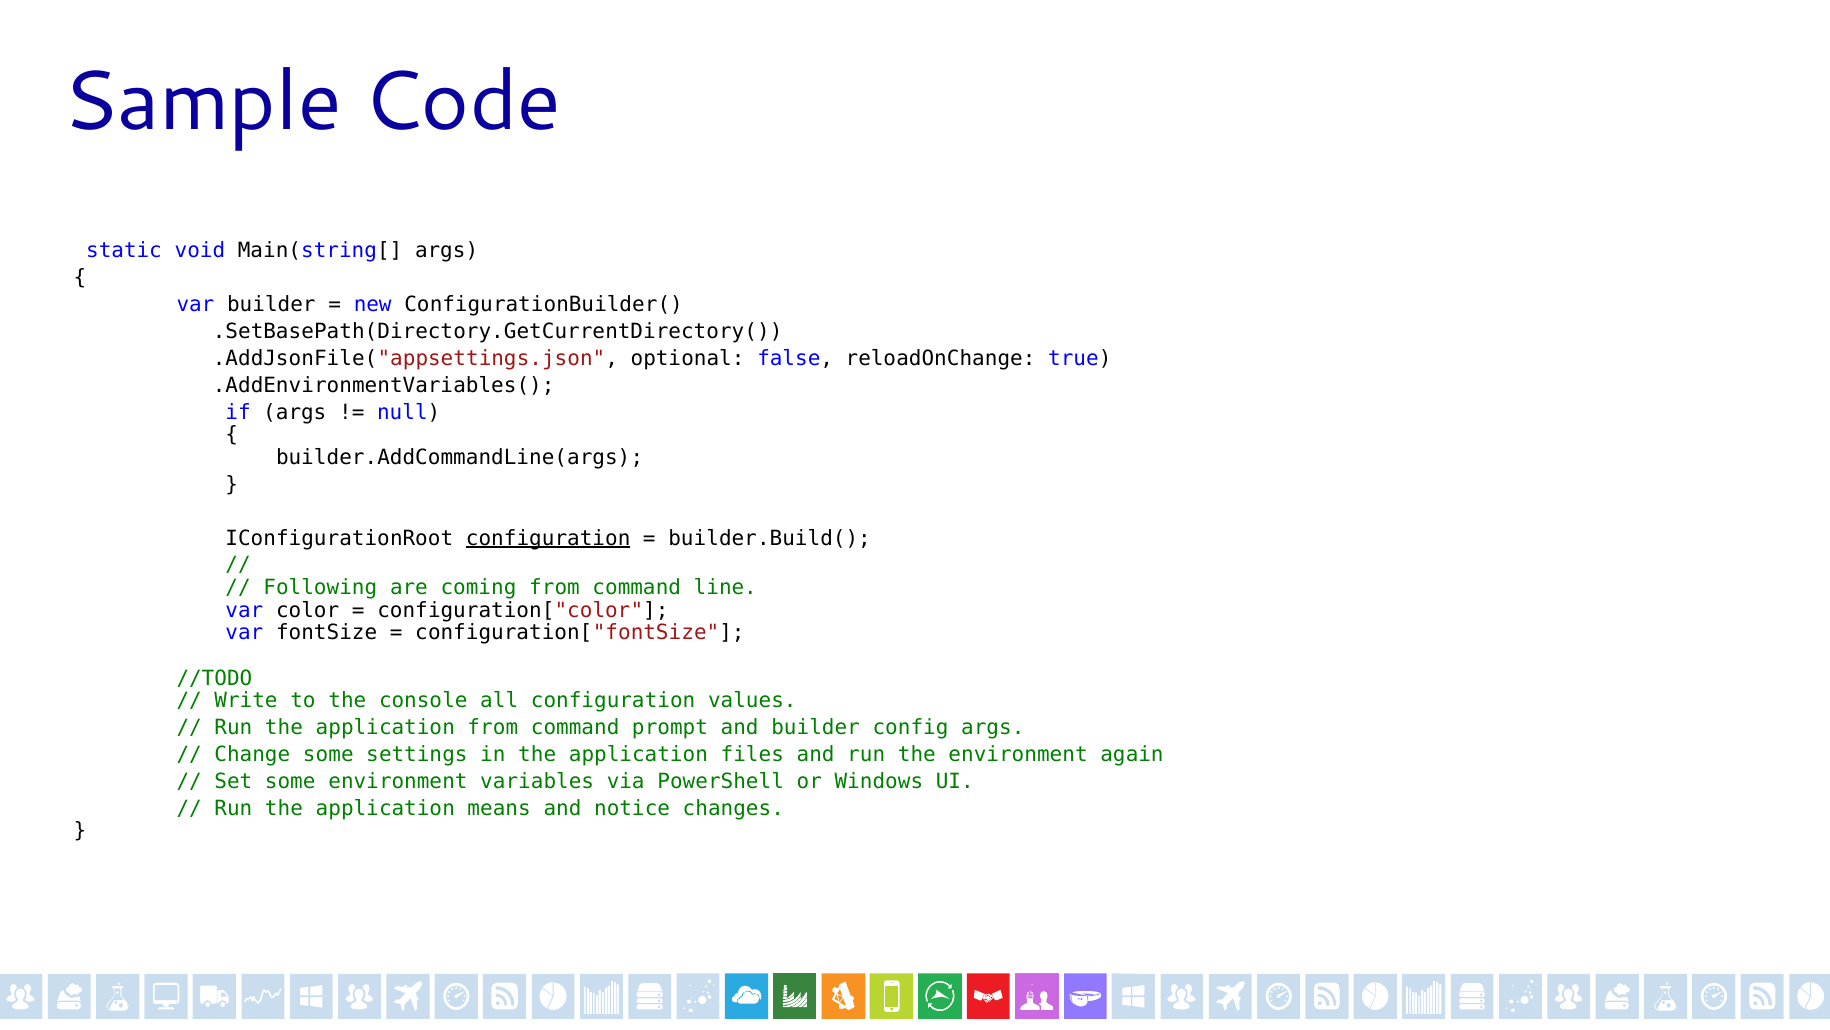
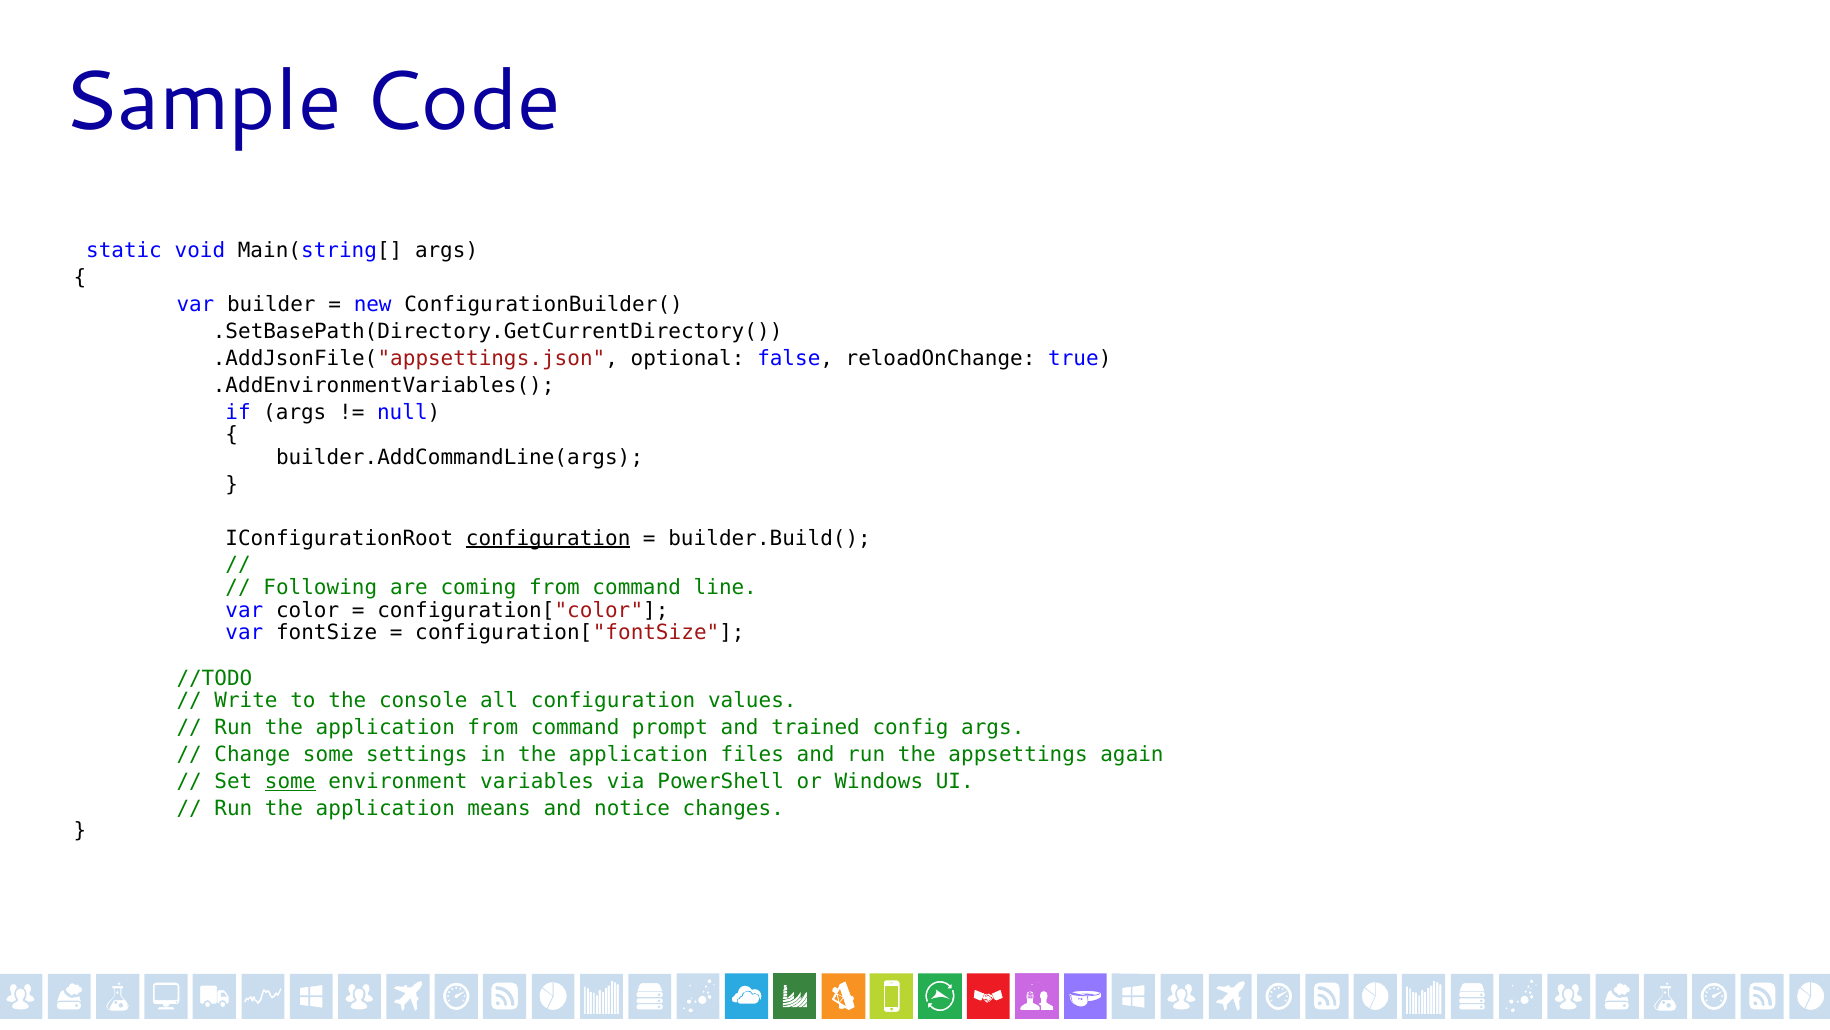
and builder: builder -> trained
the environment: environment -> appsettings
some at (290, 781) underline: none -> present
